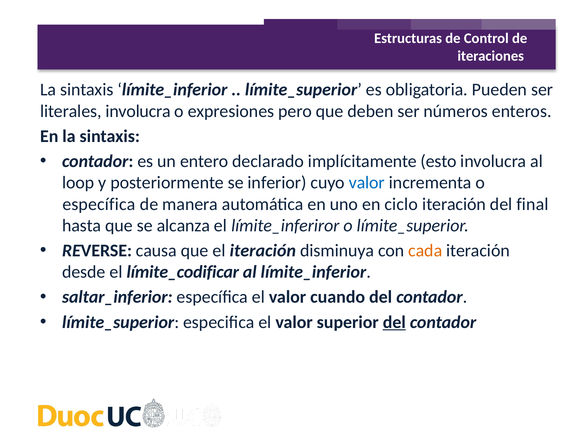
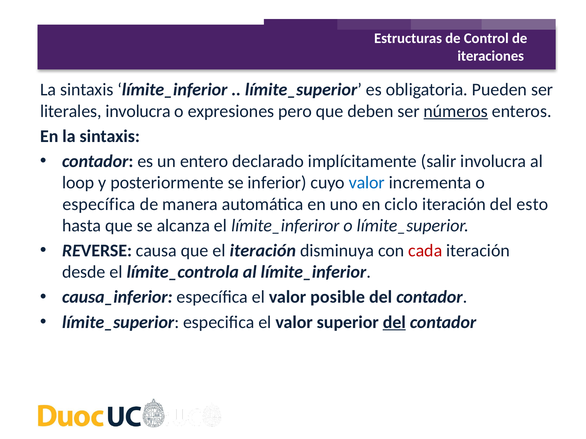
números underline: none -> present
esto: esto -> salir
final: final -> esto
cada colour: orange -> red
límite_codificar: límite_codificar -> límite_controla
saltar_inferior: saltar_inferior -> causa_inferior
cuando: cuando -> posible
